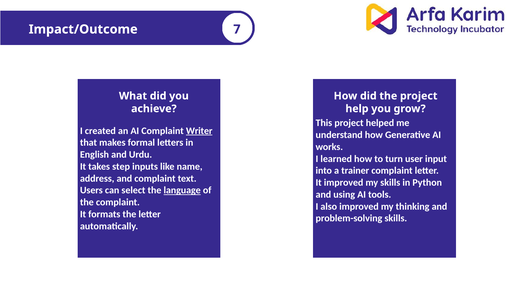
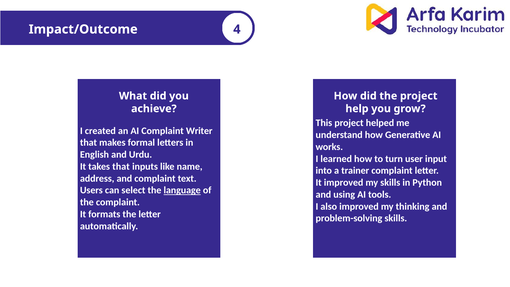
7: 7 -> 4
Writer underline: present -> none
takes step: step -> that
